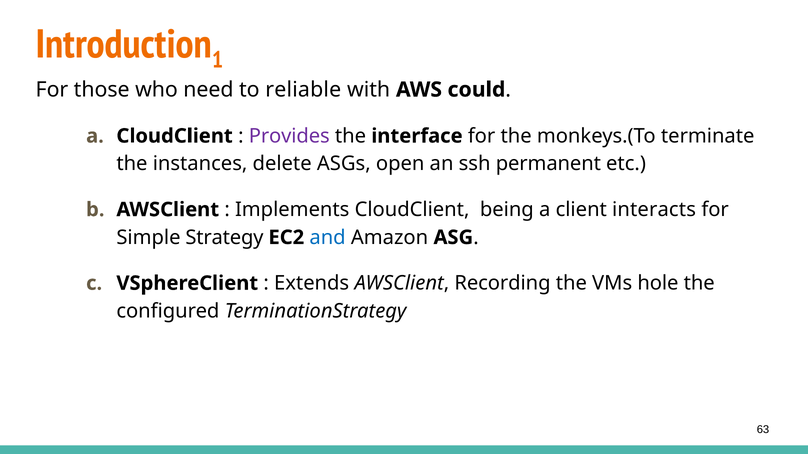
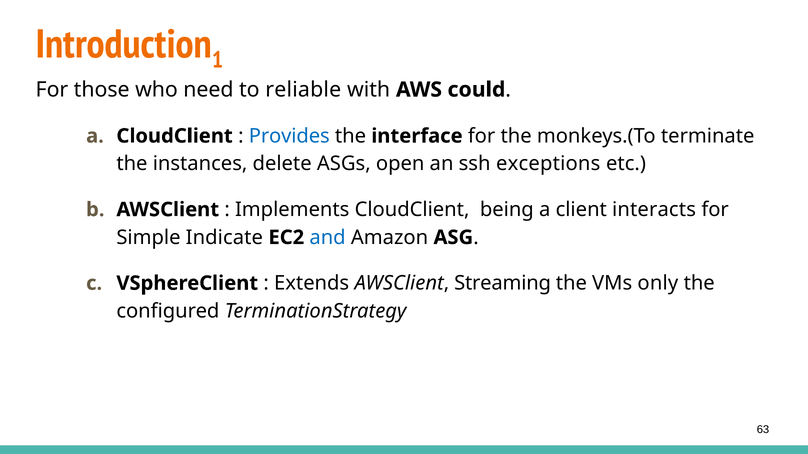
Provides colour: purple -> blue
permanent: permanent -> exceptions
Strategy: Strategy -> Indicate
Recording: Recording -> Streaming
hole: hole -> only
